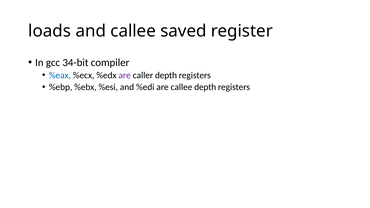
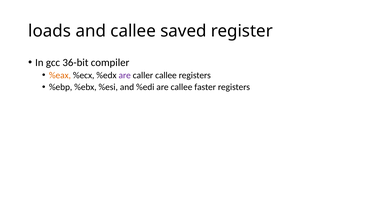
34-bit: 34-bit -> 36-bit
%eax colour: blue -> orange
caller depth: depth -> callee
callee depth: depth -> faster
